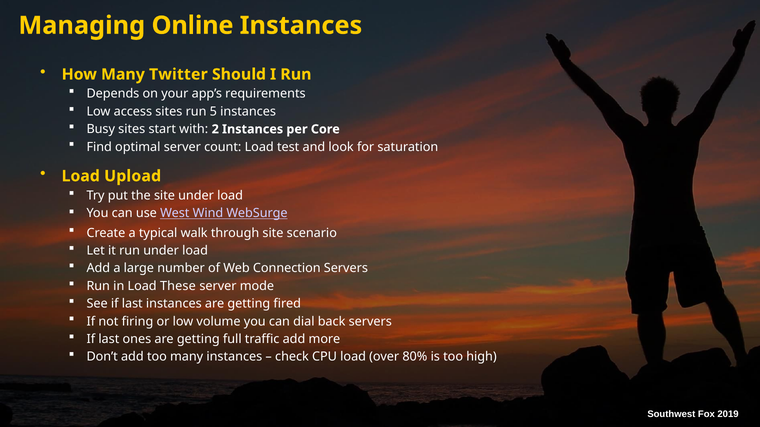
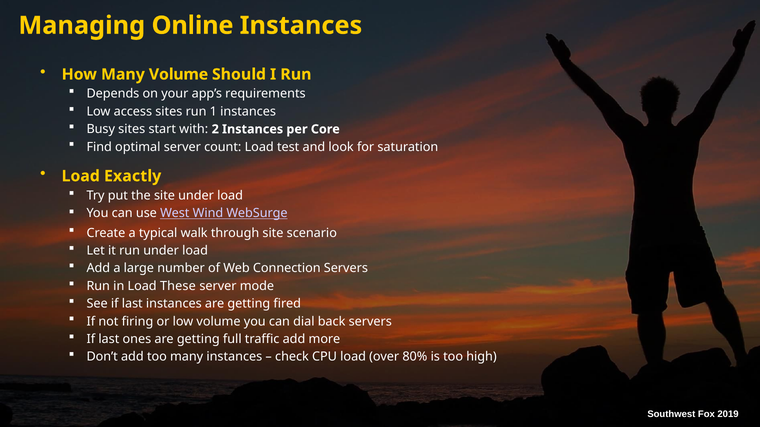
Many Twitter: Twitter -> Volume
5: 5 -> 1
Upload: Upload -> Exactly
